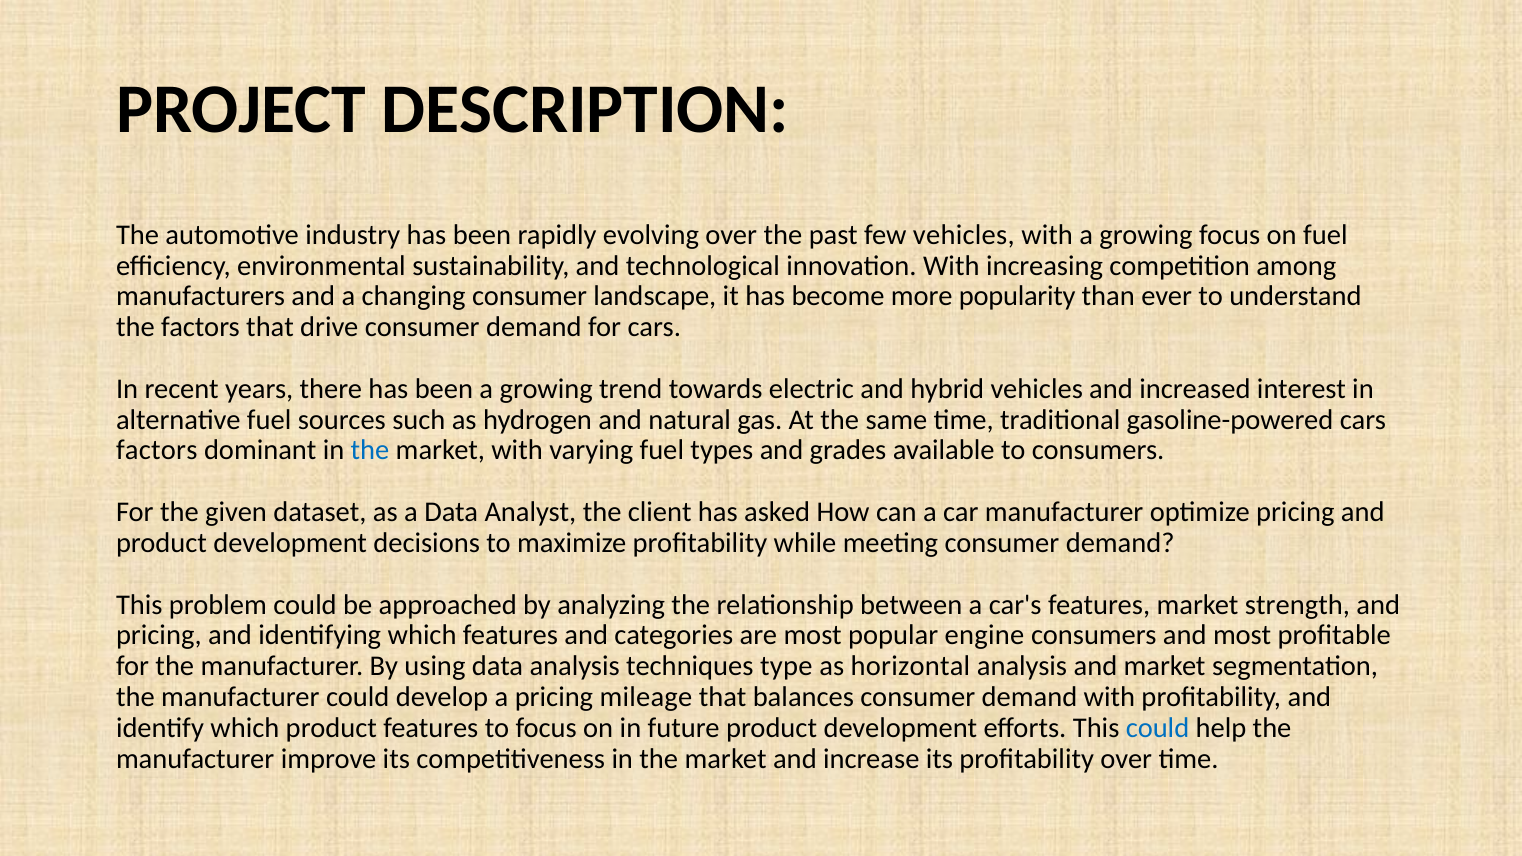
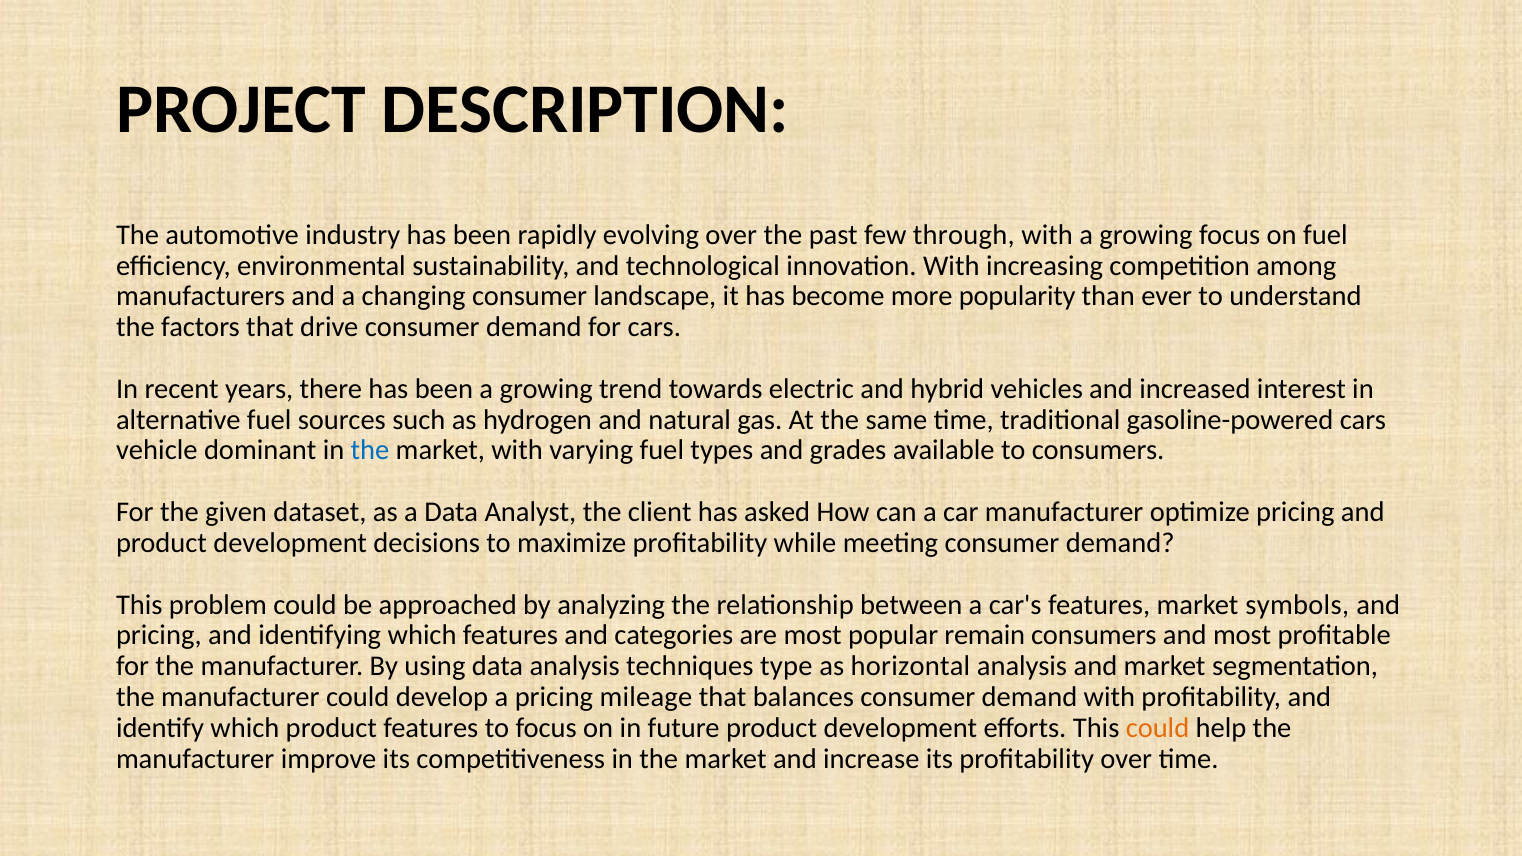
few vehicles: vehicles -> through
factors at (157, 451): factors -> vehicle
strength: strength -> symbols
engine: engine -> remain
could at (1158, 728) colour: blue -> orange
